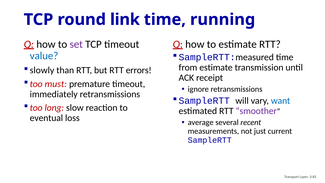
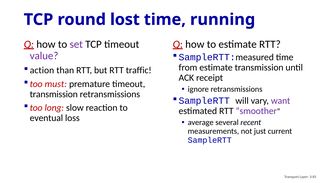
link: link -> lost
value colour: blue -> purple
slowly: slowly -> action
errors: errors -> traffic
immediately at (54, 94): immediately -> transmission
want colour: blue -> purple
